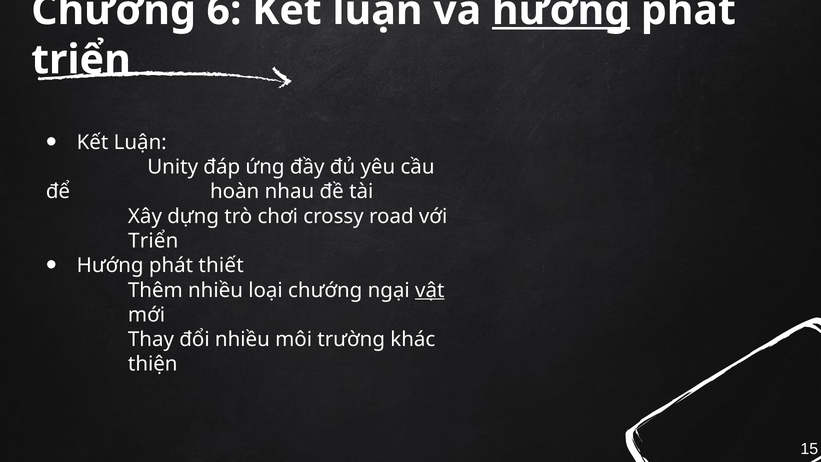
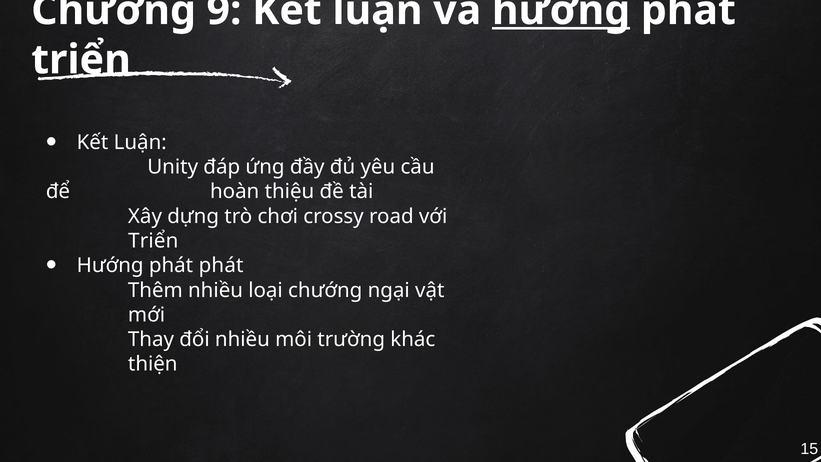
6: 6 -> 9
nhau: nhau -> thiệu
phát thiết: thiết -> phát
vật underline: present -> none
